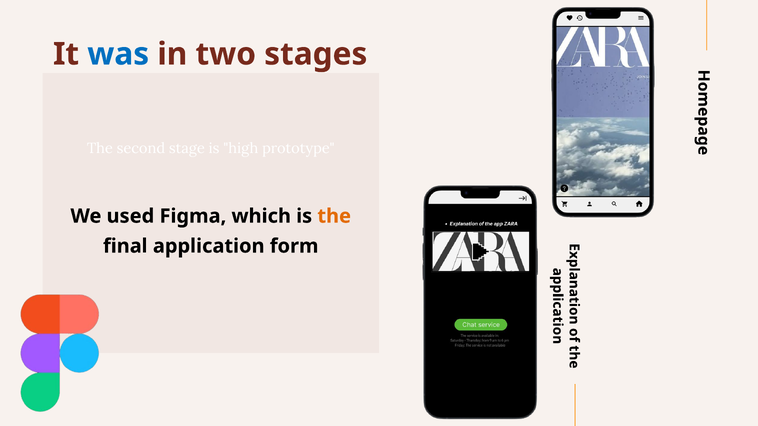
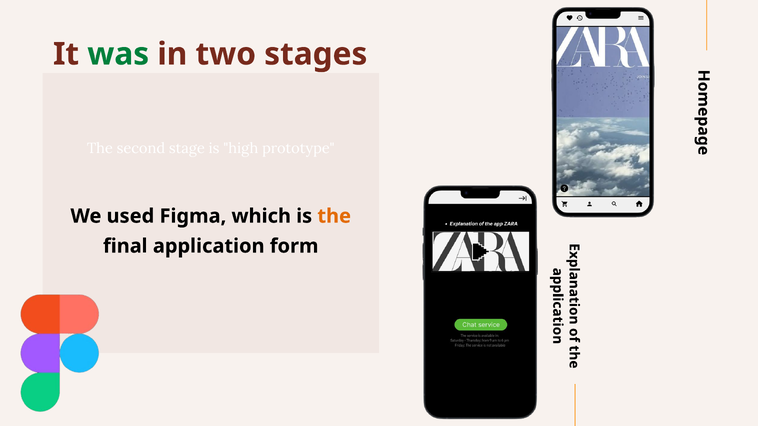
was colour: blue -> green
